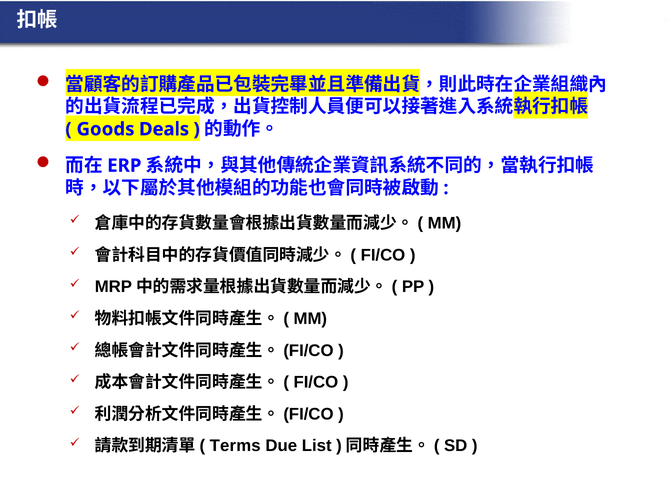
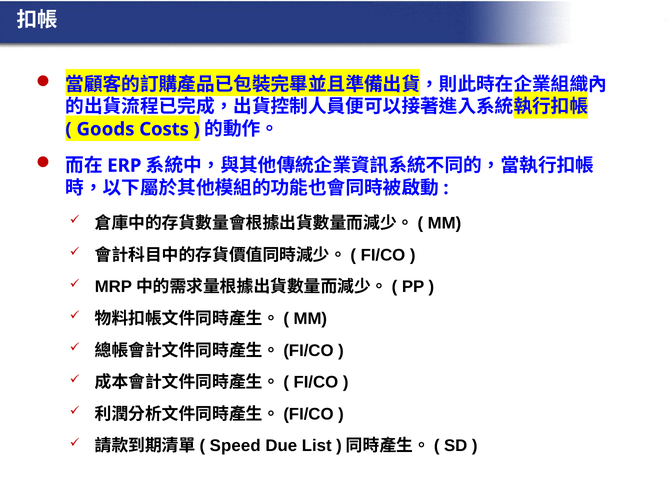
Deals: Deals -> Costs
Terms: Terms -> Speed
